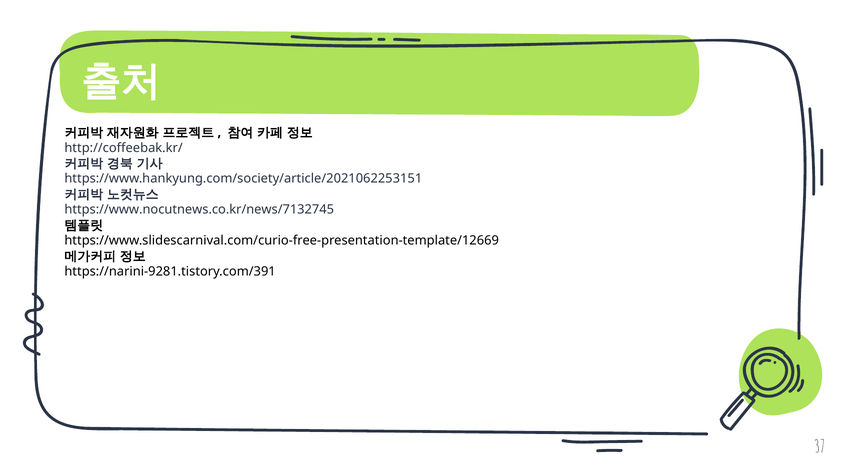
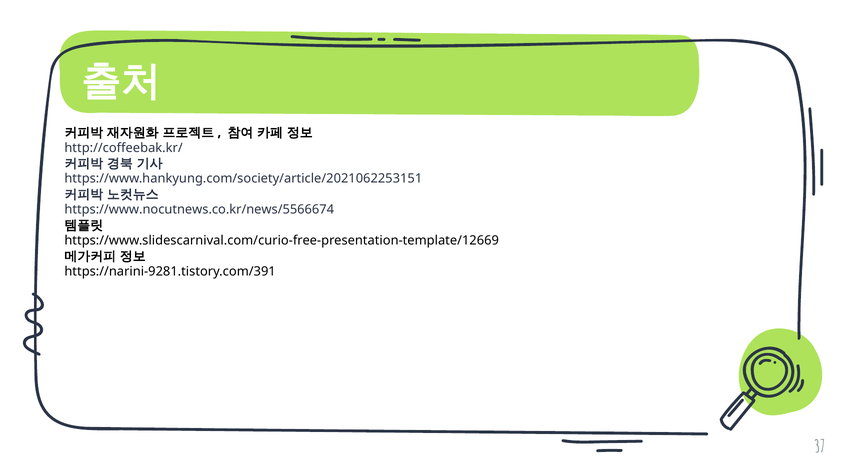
https://www.nocutnews.co.kr/news/7132745: https://www.nocutnews.co.kr/news/7132745 -> https://www.nocutnews.co.kr/news/5566674
